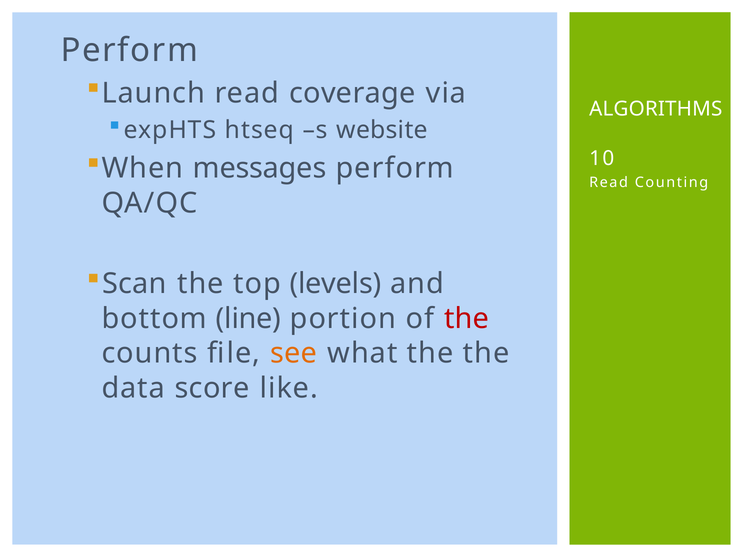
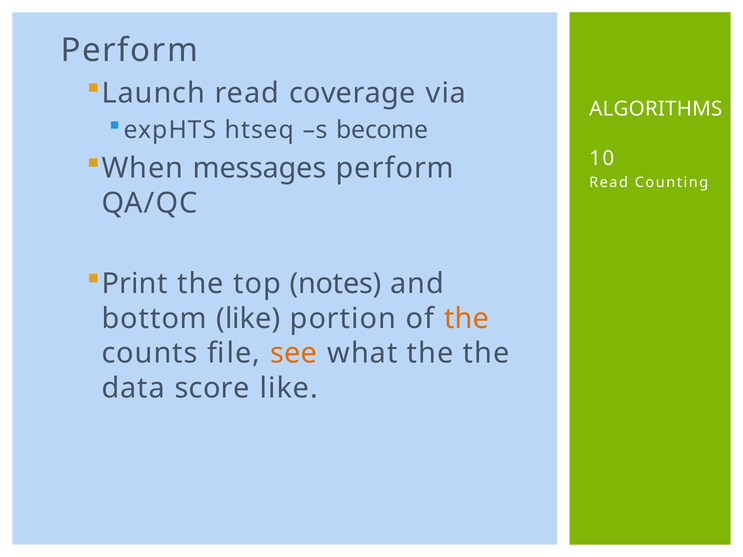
website: website -> become
Scan: Scan -> Print
levels: levels -> notes
bottom line: line -> like
the at (467, 319) colour: red -> orange
